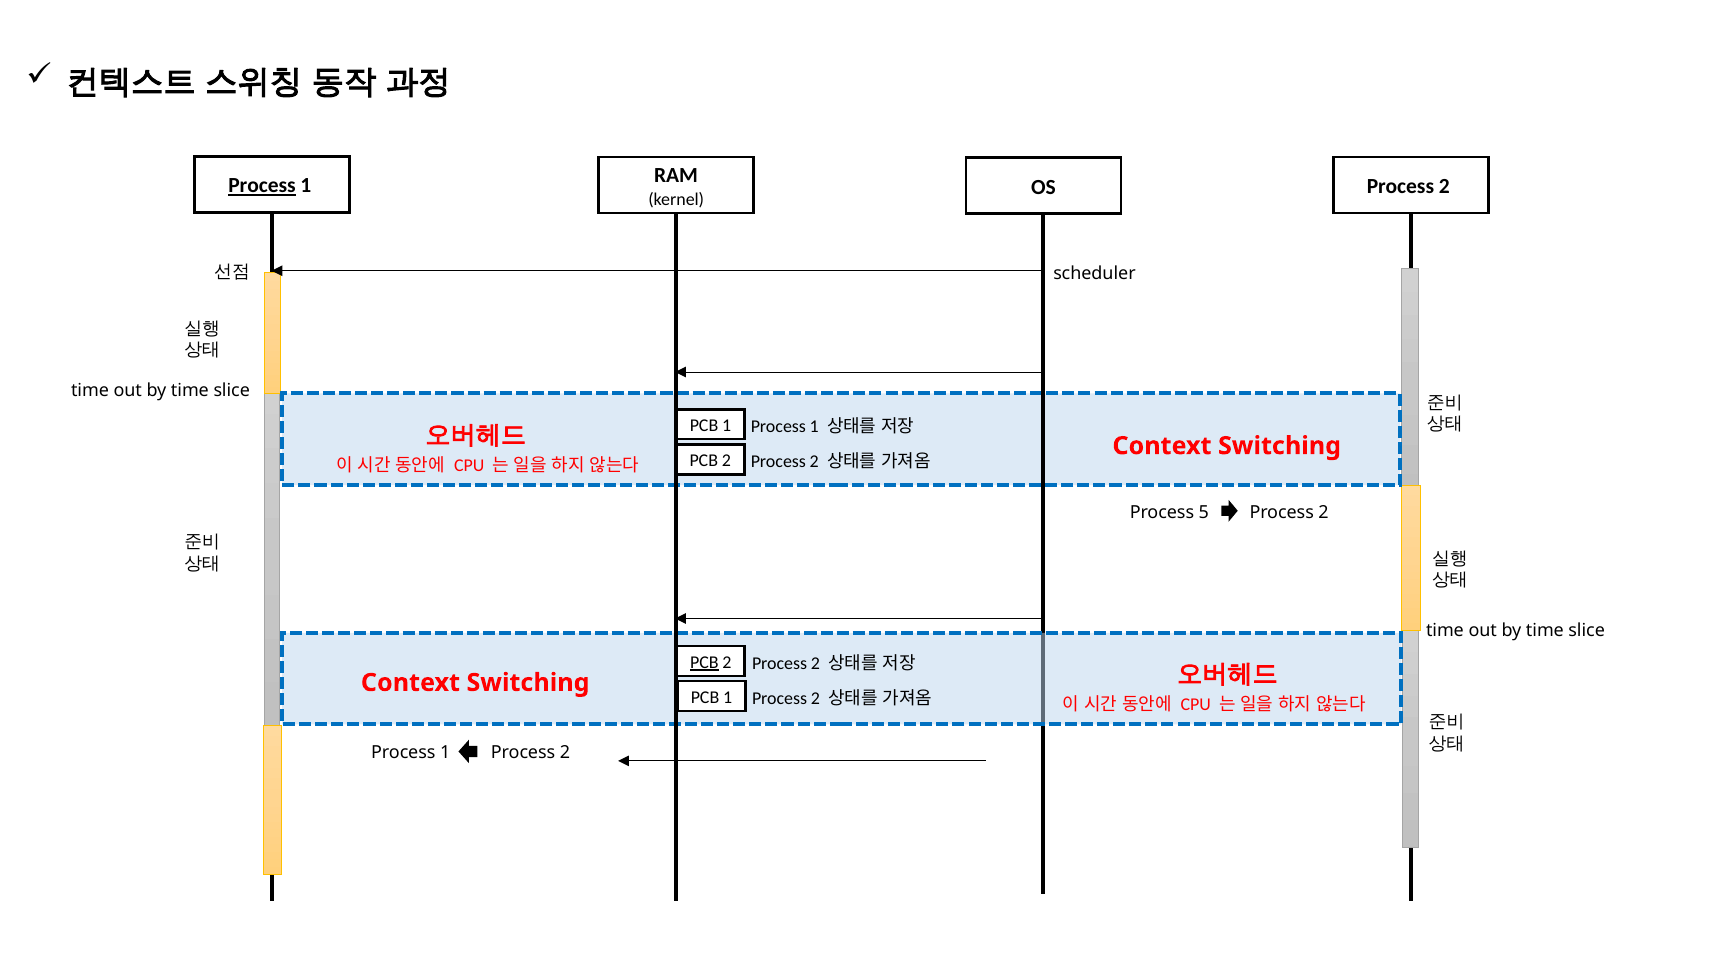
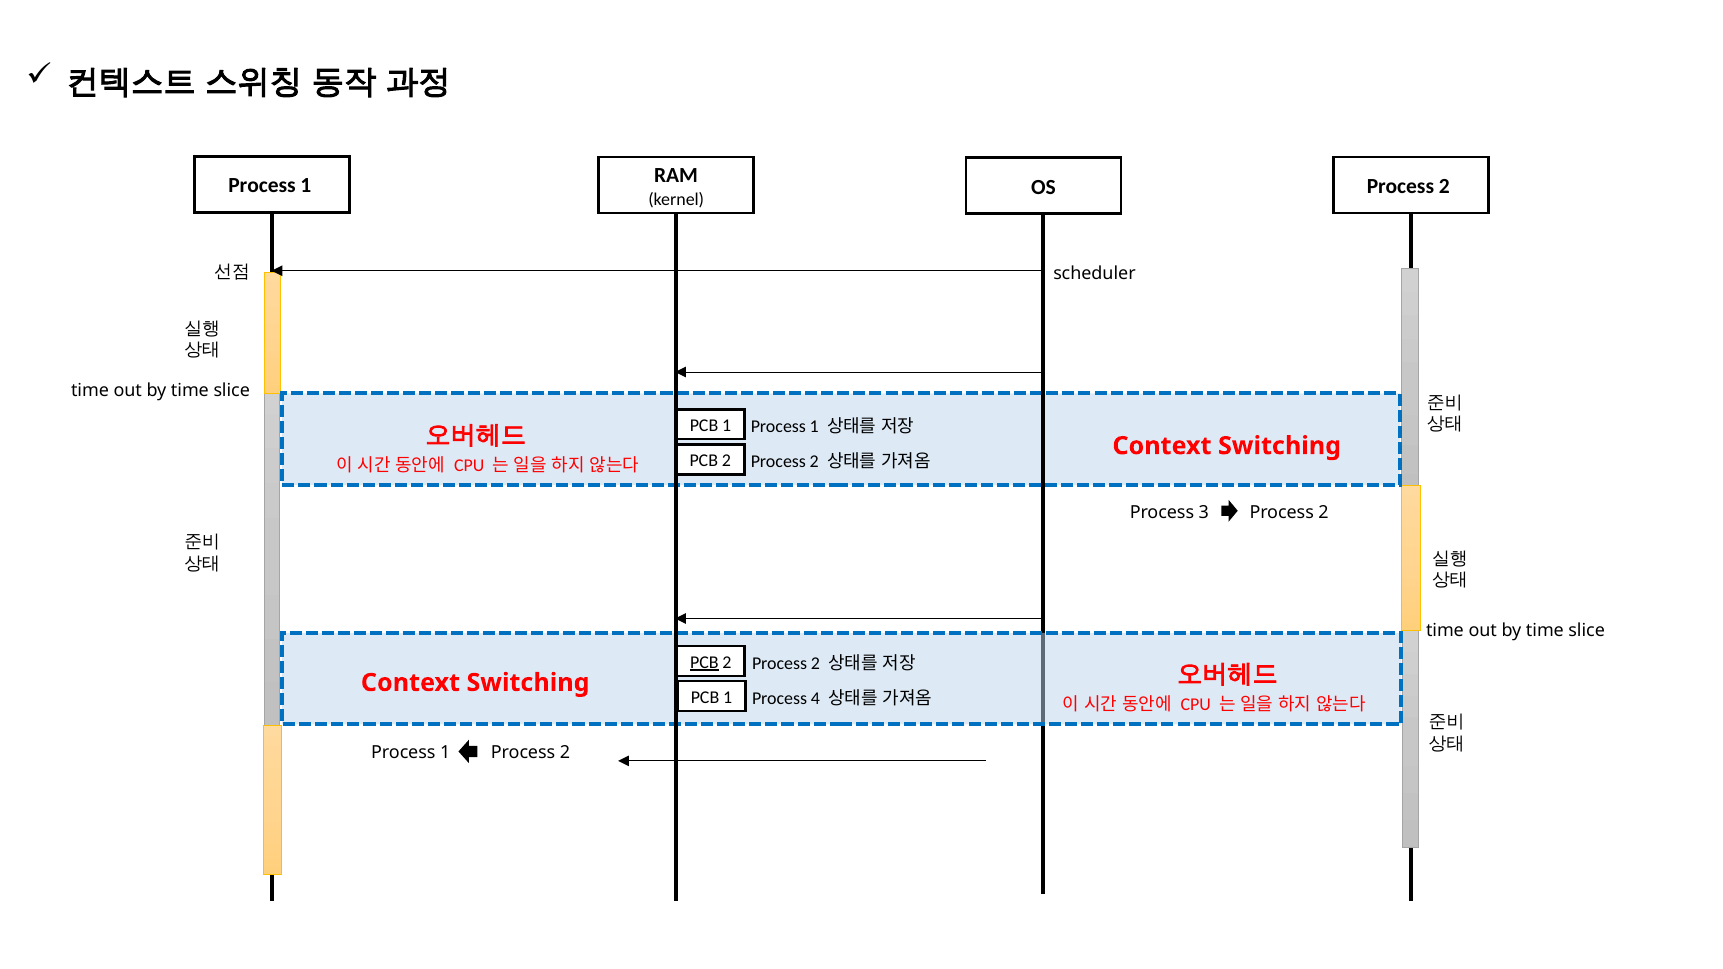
Process at (262, 186) underline: present -> none
5: 5 -> 3
PCB 1 Process 2: 2 -> 4
